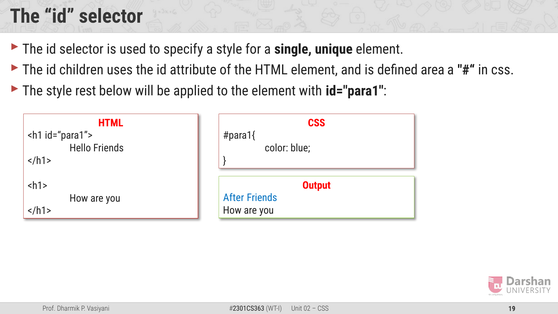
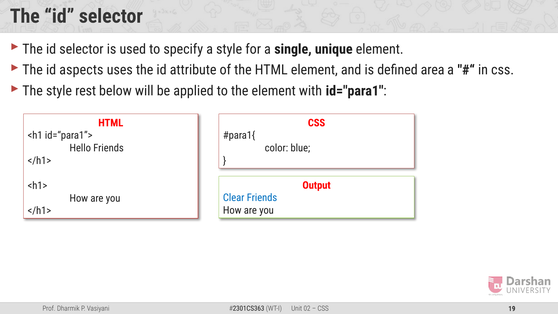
children: children -> aspects
After: After -> Clear
